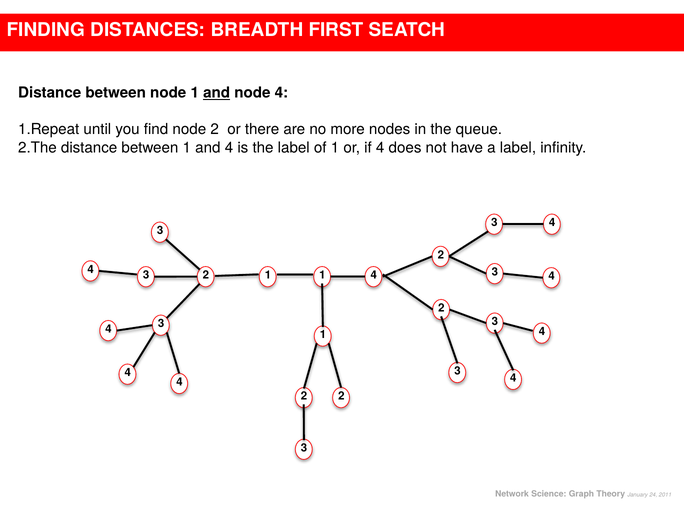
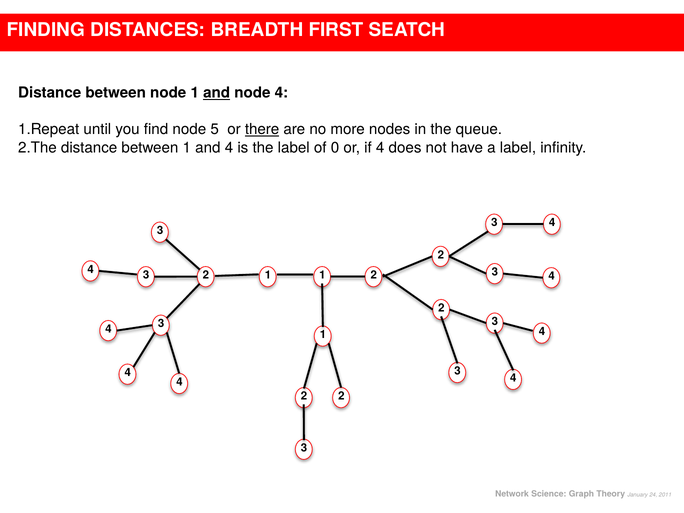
node 2: 2 -> 5
there underline: none -> present
of 1: 1 -> 0
4 at (374, 275): 4 -> 2
